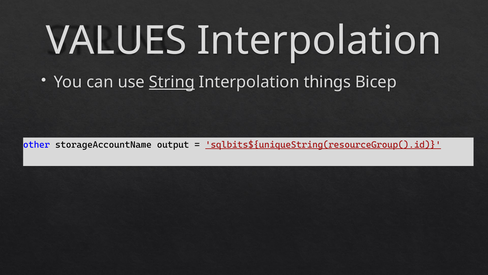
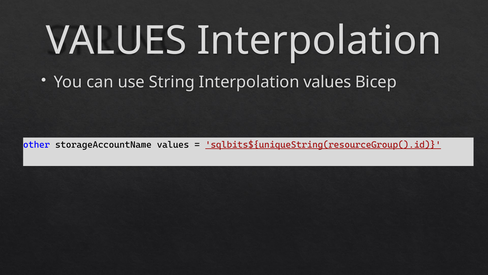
String underline: present -> none
Interpolation things: things -> values
storageAccountName output: output -> values
